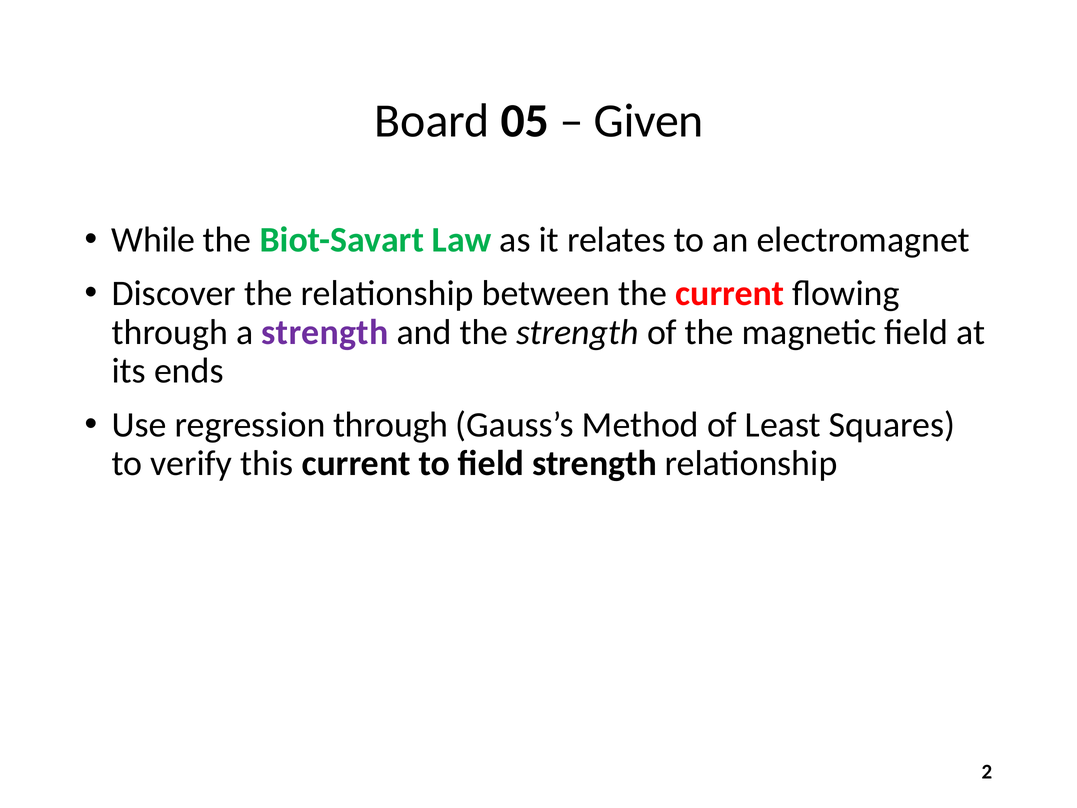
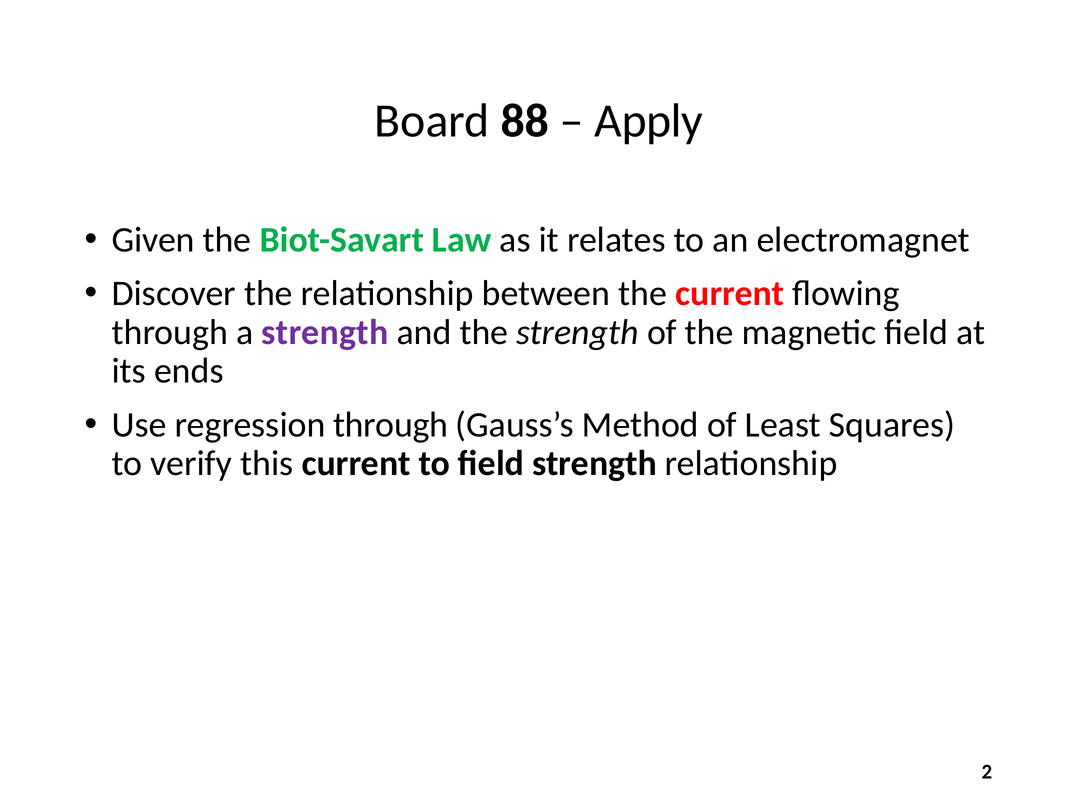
05: 05 -> 88
Given: Given -> Apply
While: While -> Given
